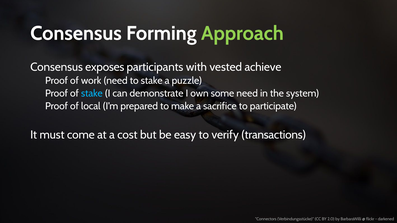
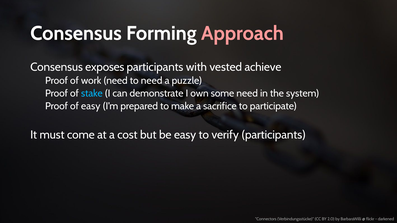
Approach colour: light green -> pink
to stake: stake -> need
of local: local -> easy
verify transactions: transactions -> participants
